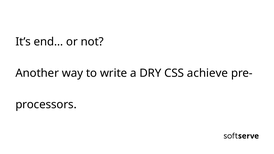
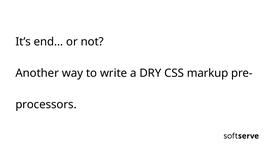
achieve: achieve -> markup
